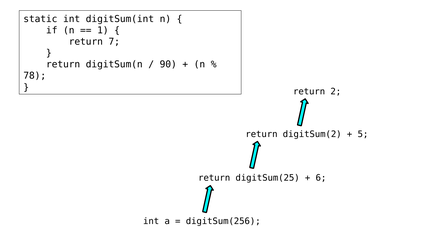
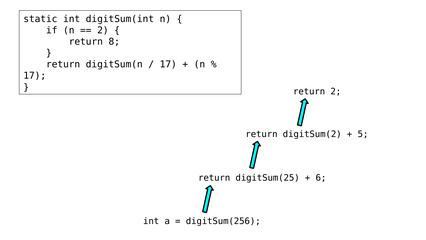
1 at (103, 30): 1 -> 2
7: 7 -> 8
90 at (168, 64): 90 -> 17
78 at (35, 76): 78 -> 17
